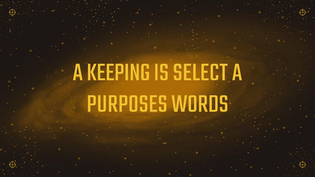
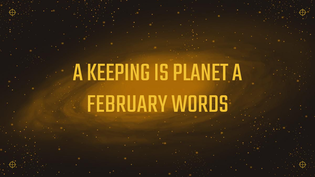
SELECT: SELECT -> PLANET
PURPOSES: PURPOSES -> FEBRUARY
